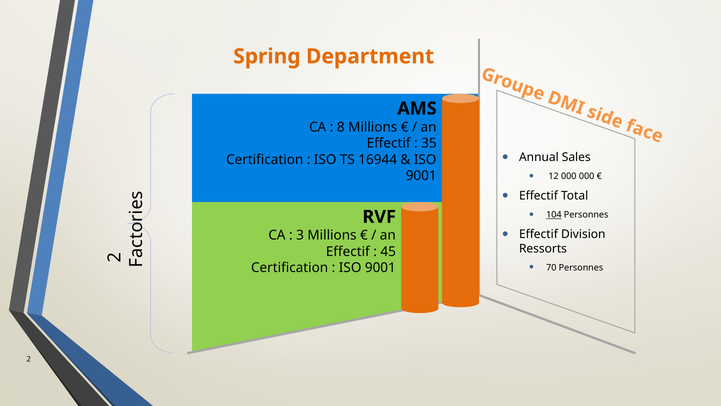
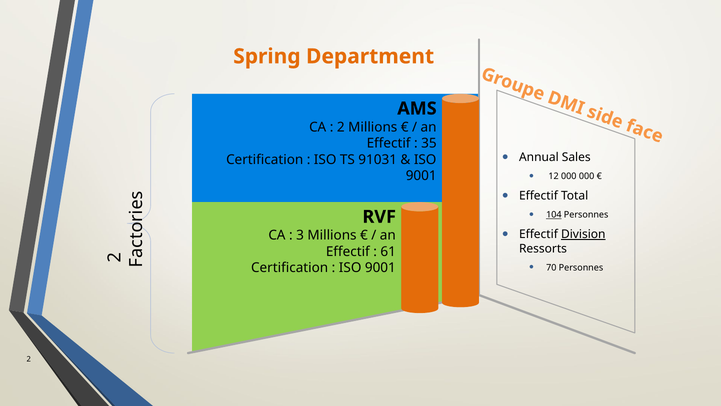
8 at (341, 127): 8 -> 2
16944: 16944 -> 91031
Division underline: none -> present
45: 45 -> 61
